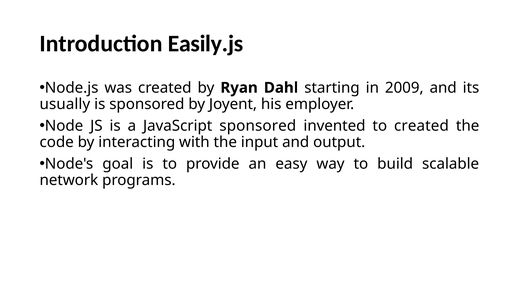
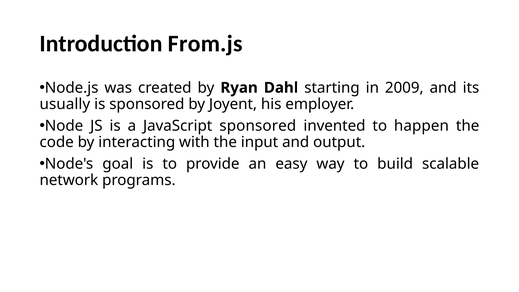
Easily.js: Easily.js -> From.js
to created: created -> happen
